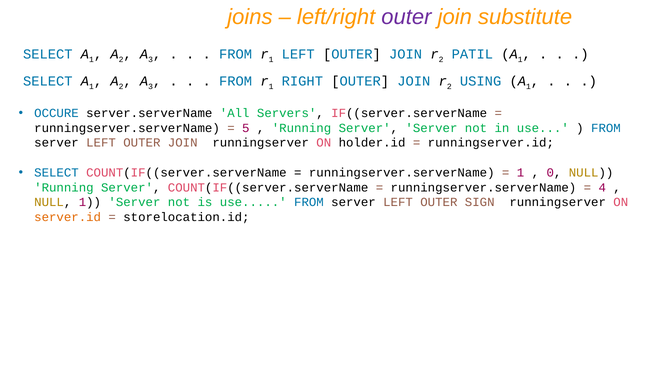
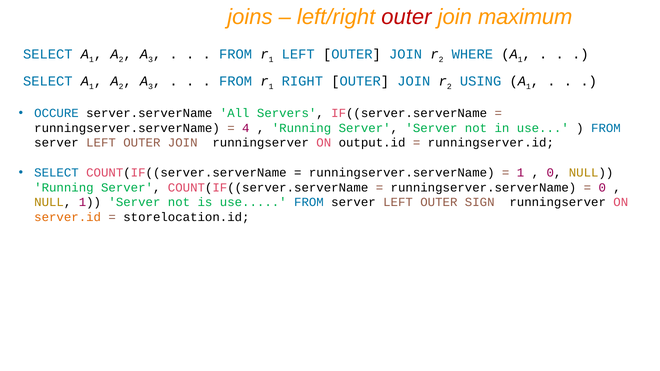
outer at (406, 17) colour: purple -> red
substitute: substitute -> maximum
PATIL: PATIL -> WHERE
5: 5 -> 4
holder.id: holder.id -> output.id
4 at (602, 188): 4 -> 0
